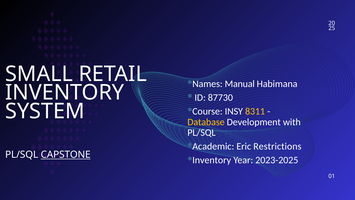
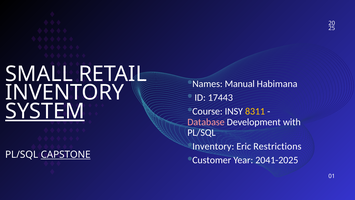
87730: 87730 -> 17443
SYSTEM underline: none -> present
Database colour: yellow -> pink
Academic at (213, 146): Academic -> Inventory
Inventory at (212, 160): Inventory -> Customer
2023-2025: 2023-2025 -> 2041-2025
